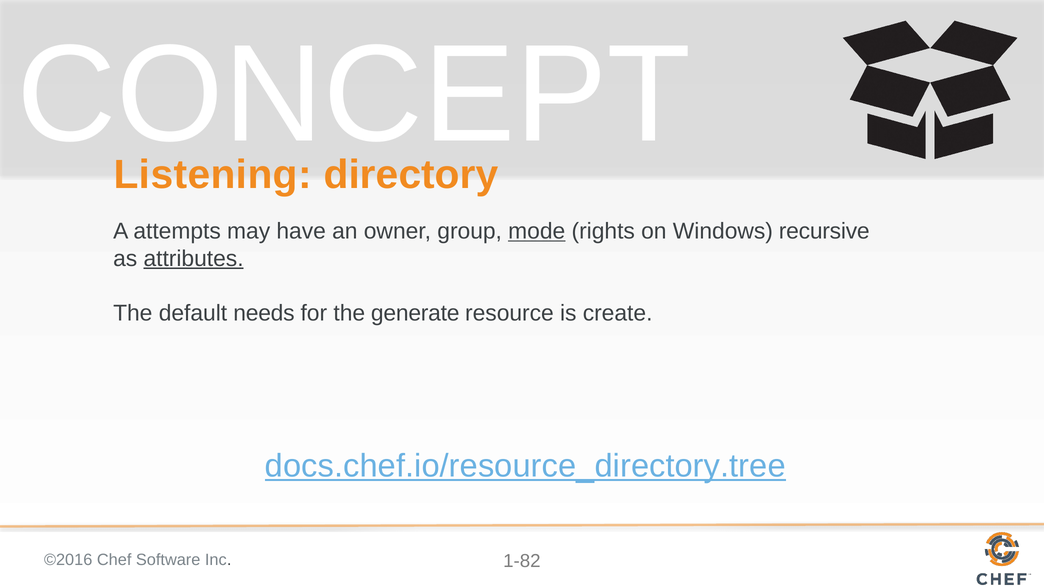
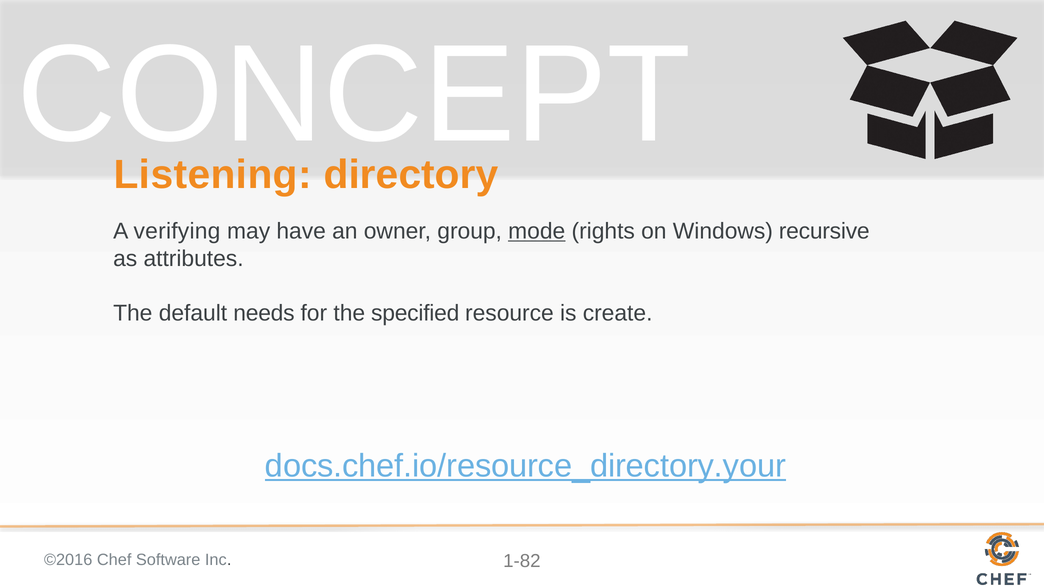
attempts: attempts -> verifying
attributes underline: present -> none
generate: generate -> specified
docs.chef.io/resource_directory.tree: docs.chef.io/resource_directory.tree -> docs.chef.io/resource_directory.your
